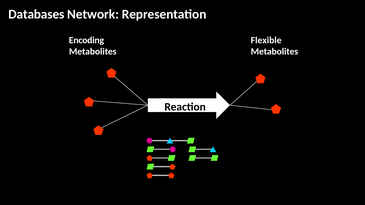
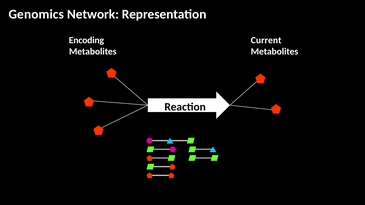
Databases: Databases -> Genomics
Flexible: Flexible -> Current
